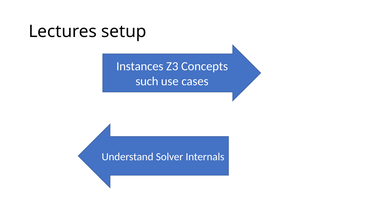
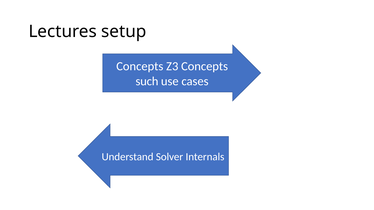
Instances at (140, 66): Instances -> Concepts
